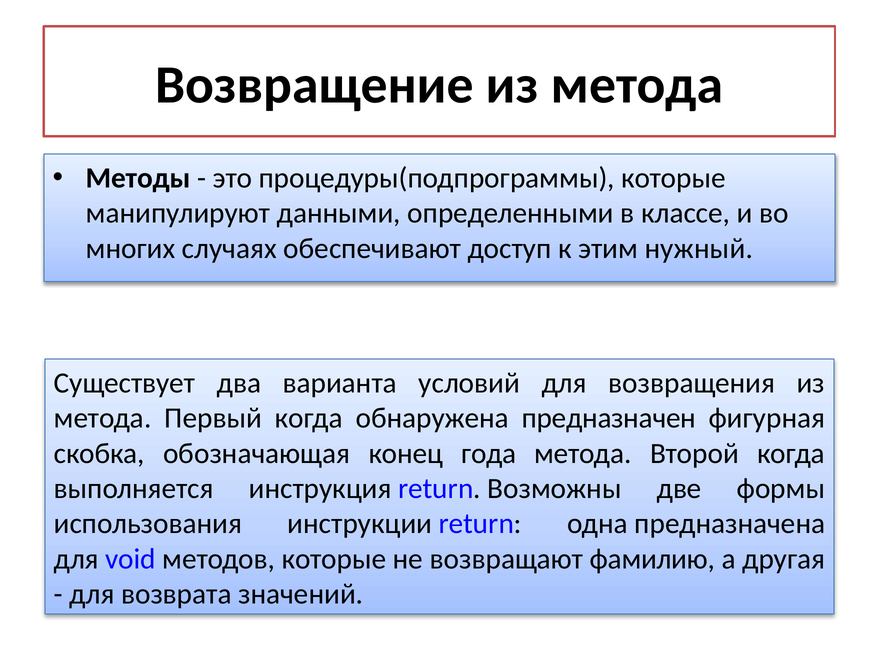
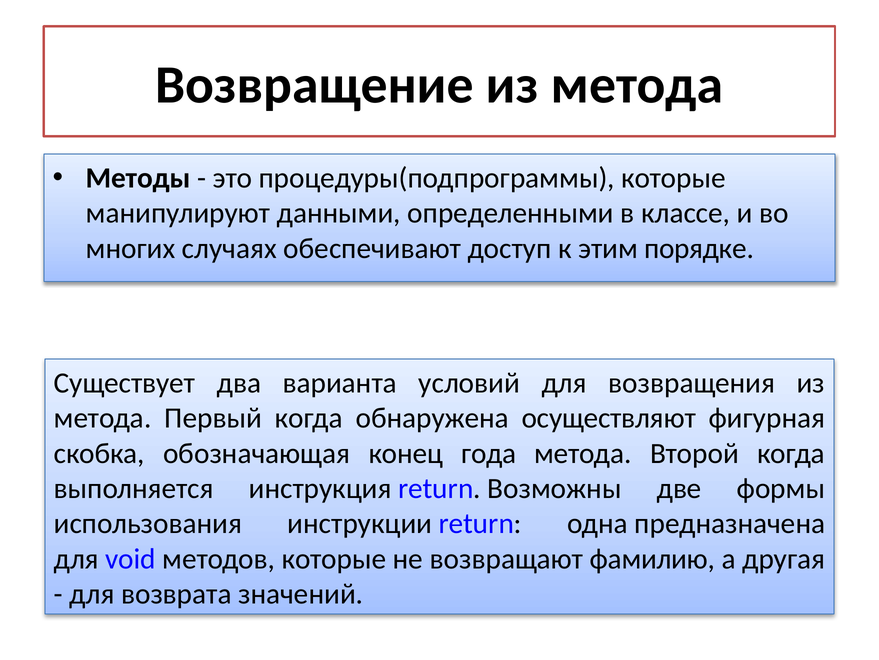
нужный: нужный -> порядке
предназначен: предназначен -> осуществляют
